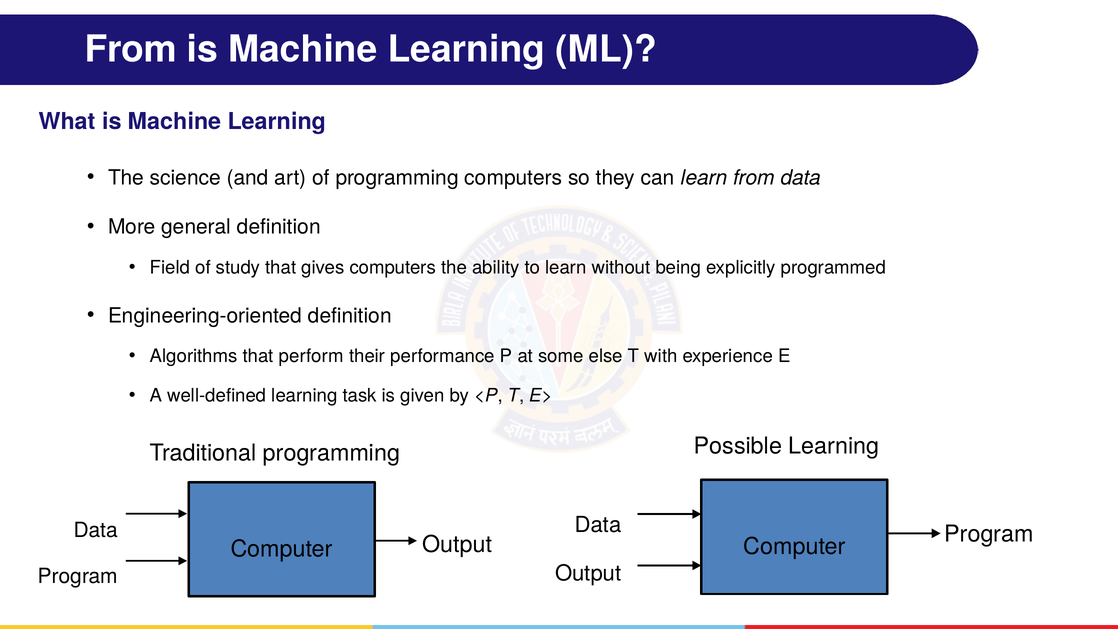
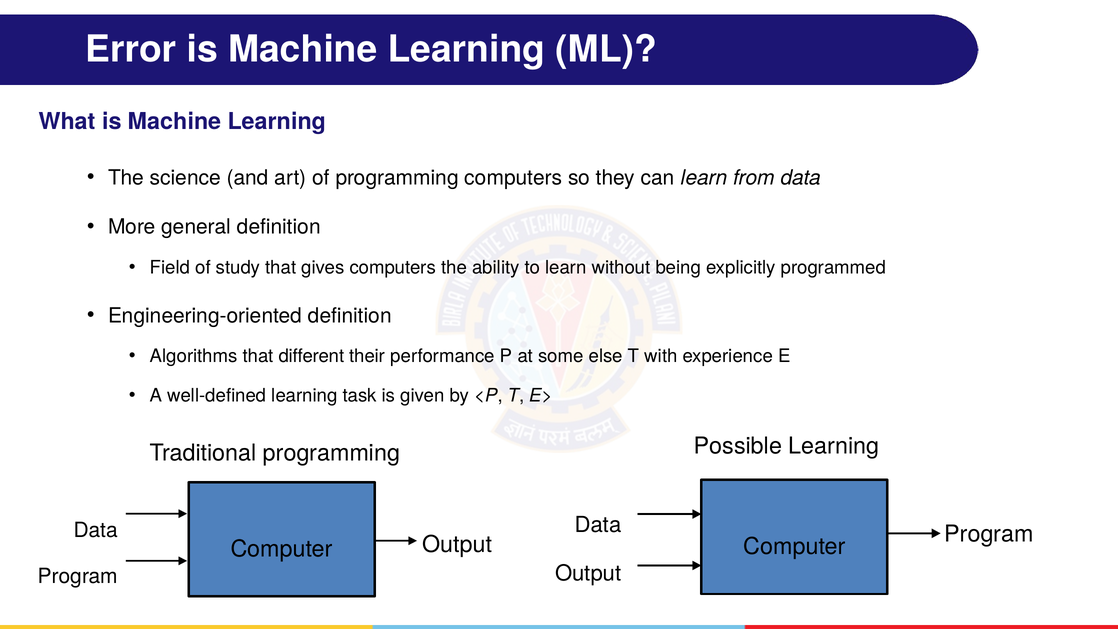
From at (131, 50): From -> Error
perform: perform -> different
